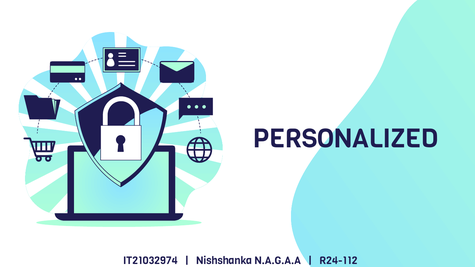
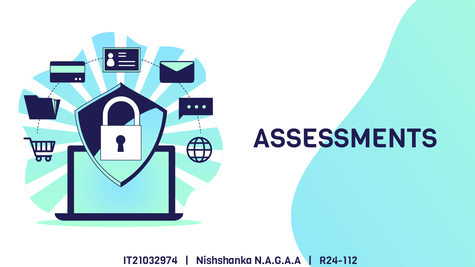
PERSONALIZED: PERSONALIZED -> ASSESSMENTS
